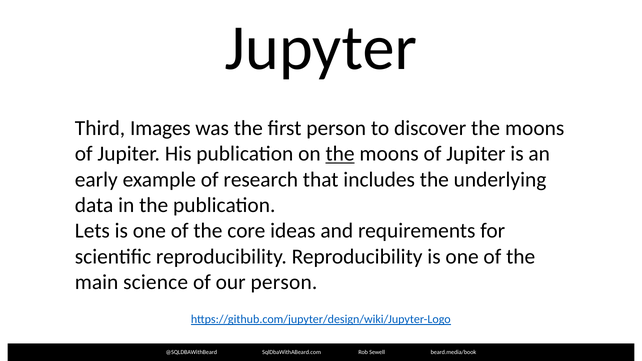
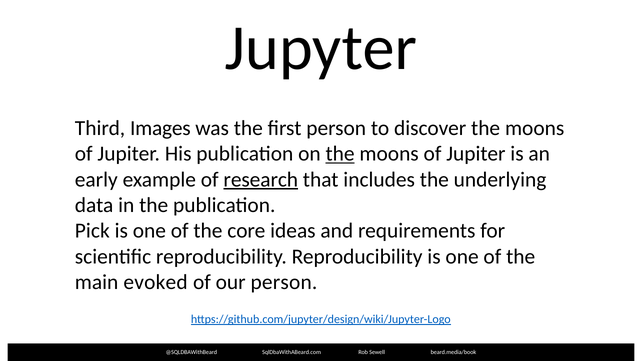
research underline: none -> present
Lets: Lets -> Pick
science: science -> evoked
